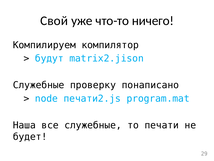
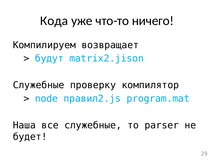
Свой: Свой -> Кода
компилятор: компилятор -> возвращает
понаписано: понаписано -> компилятор
печати2.js: печати2.js -> правил2.js
печати: печати -> parser
